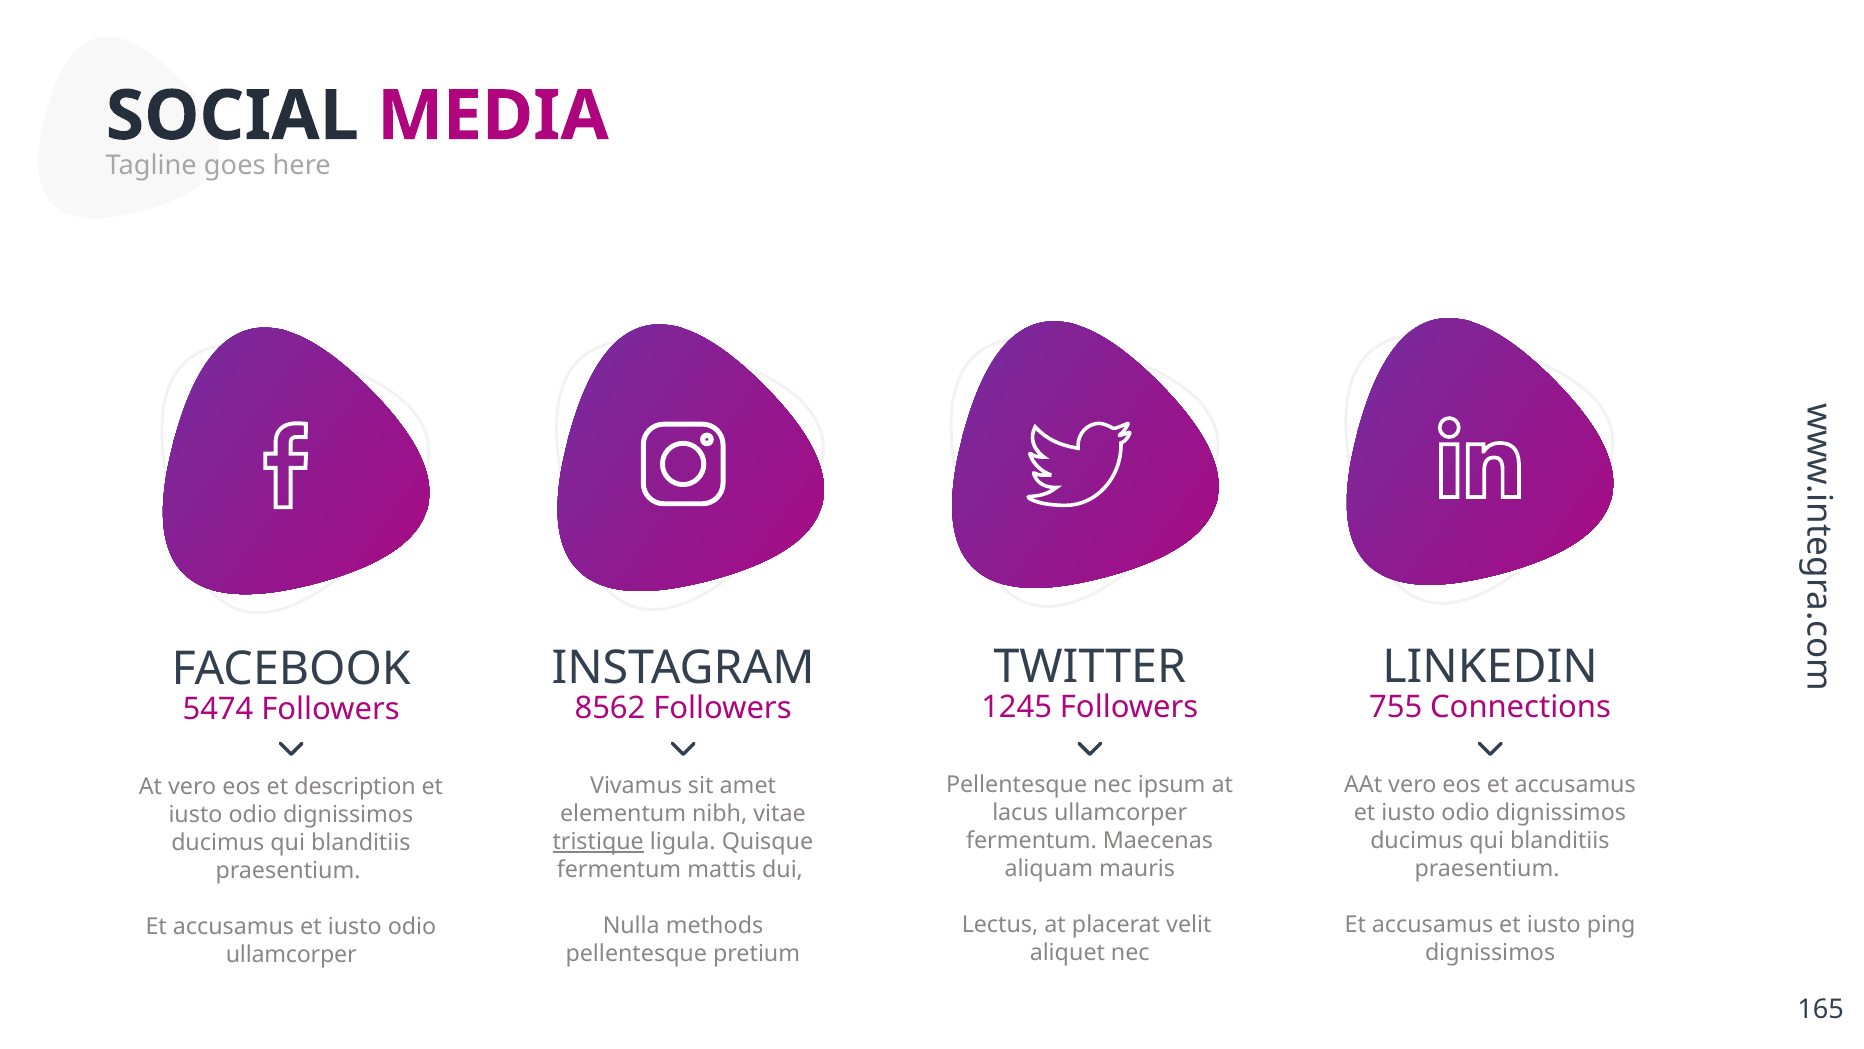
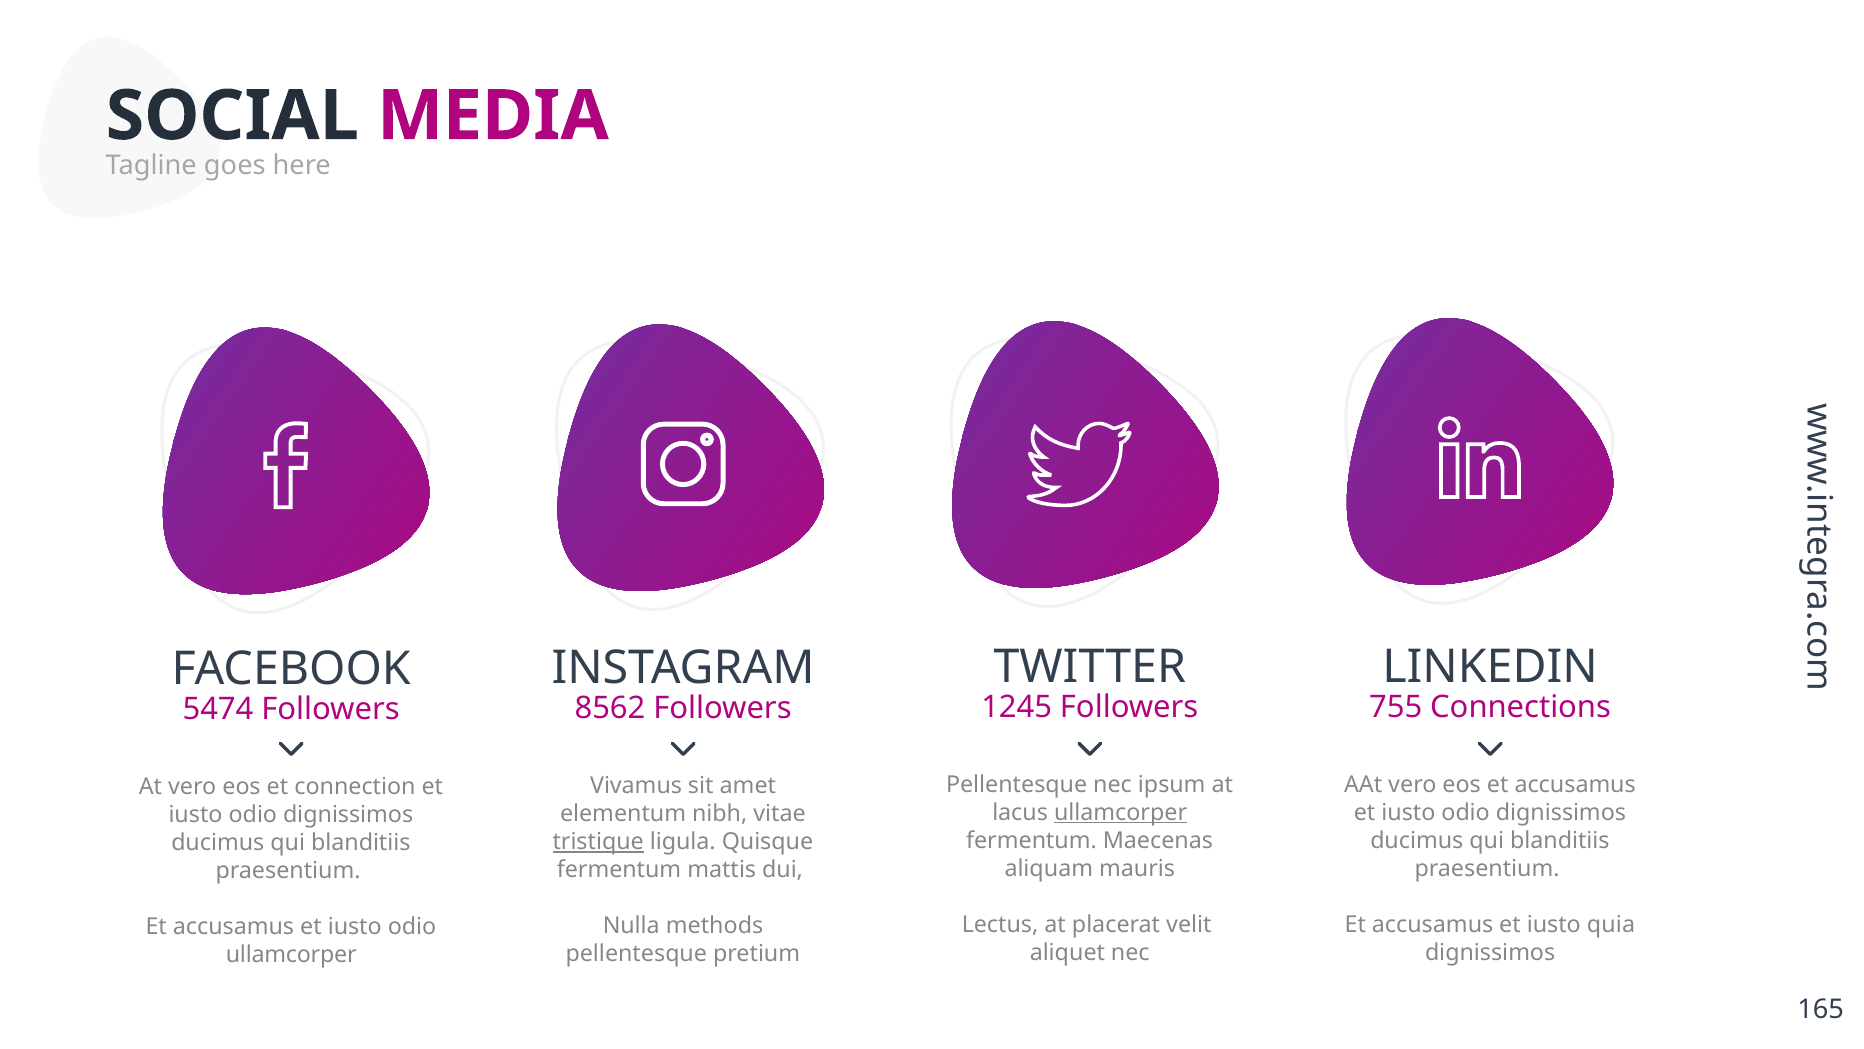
description: description -> connection
ullamcorper at (1121, 812) underline: none -> present
ping: ping -> quia
